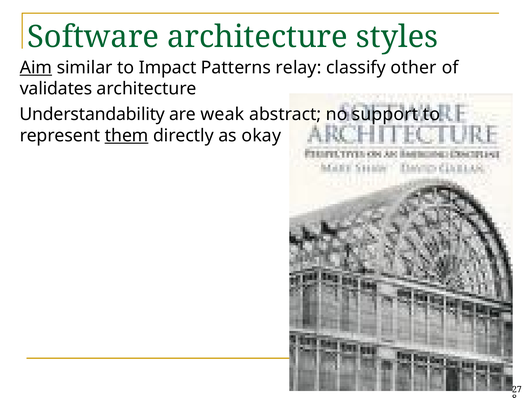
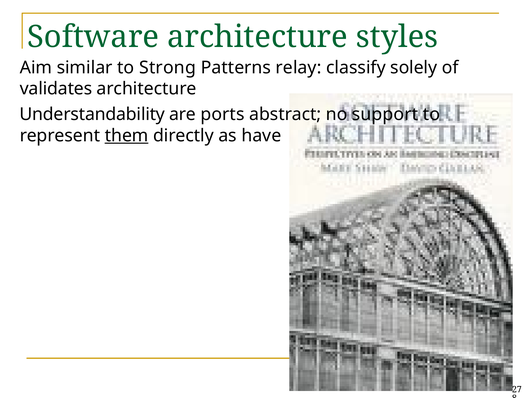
Aim underline: present -> none
Impact: Impact -> Strong
other: other -> solely
weak: weak -> ports
okay: okay -> have
